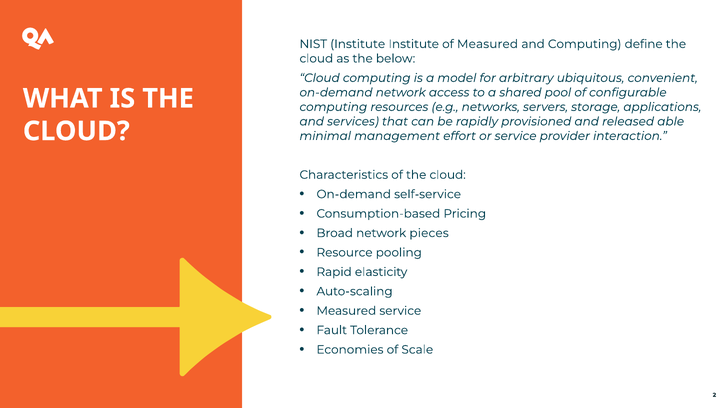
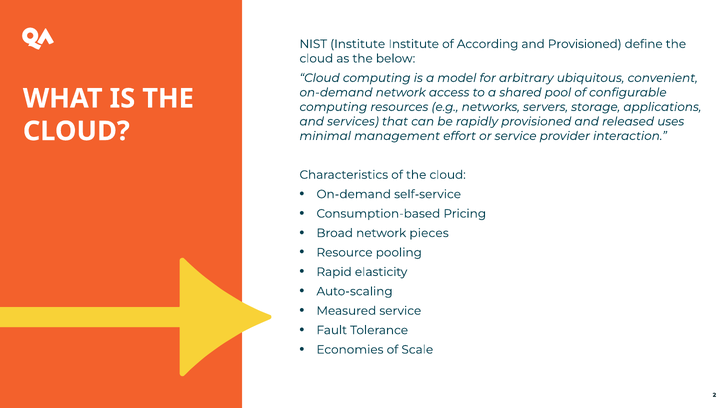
of Measured: Measured -> According
and Computing: Computing -> Provisioned
able: able -> uses
